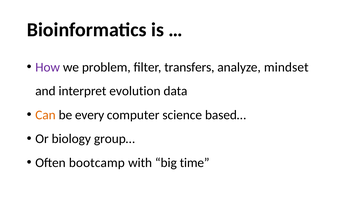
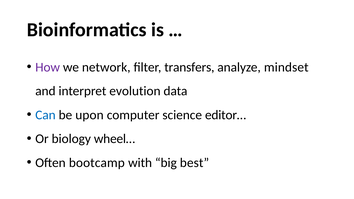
problem: problem -> network
Can colour: orange -> blue
every: every -> upon
based…: based… -> editor…
group…: group… -> wheel…
time: time -> best
